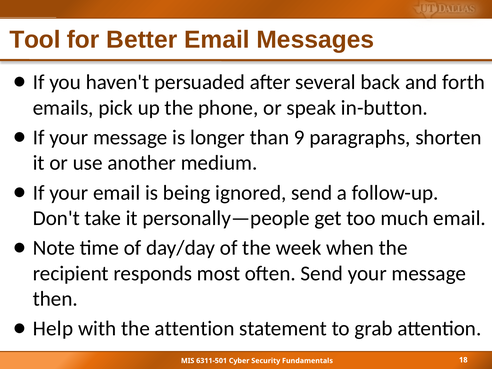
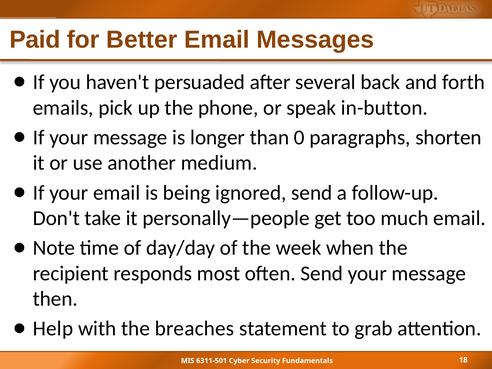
Tool: Tool -> Paid
9: 9 -> 0
the attention: attention -> breaches
